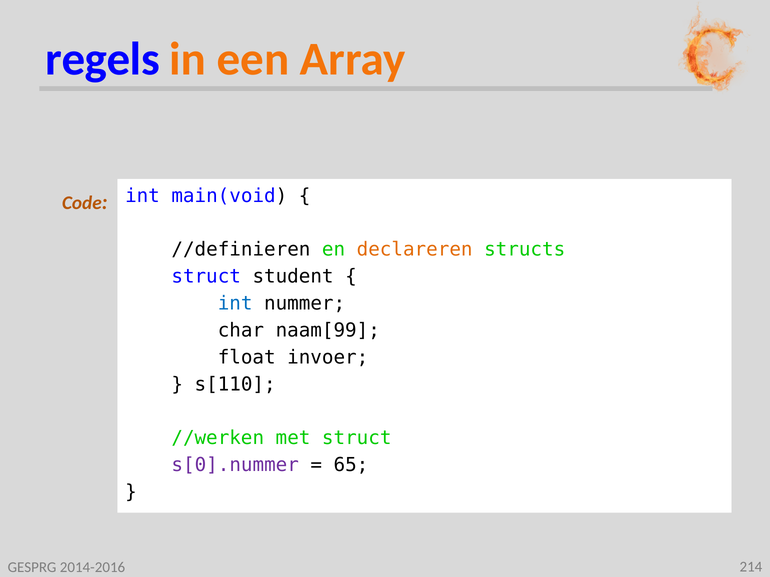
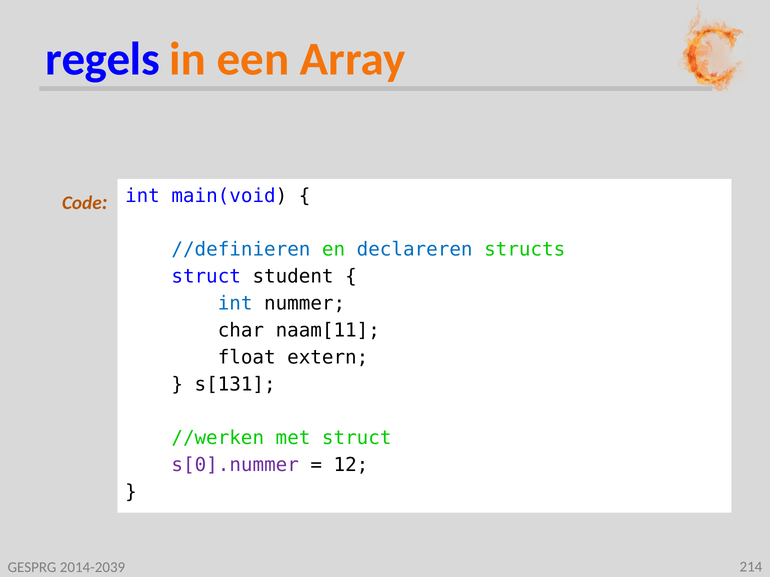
//definieren colour: black -> blue
declareren colour: orange -> blue
naam[99: naam[99 -> naam[11
invoer: invoer -> extern
s[110: s[110 -> s[131
65: 65 -> 12
2014-2016: 2014-2016 -> 2014-2039
